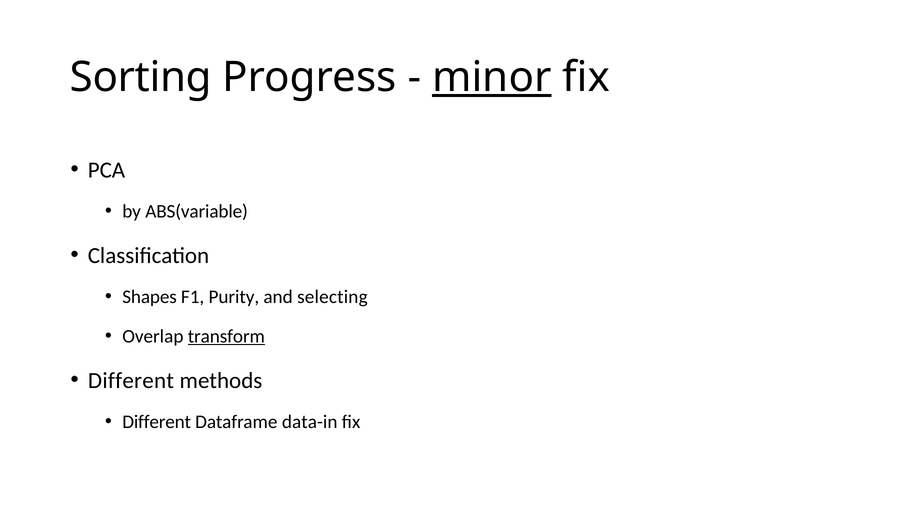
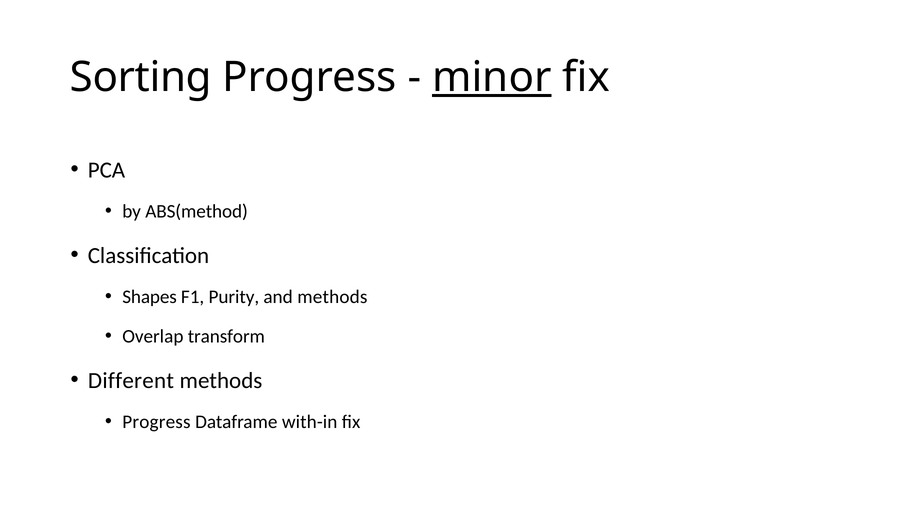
ABS(variable: ABS(variable -> ABS(method
and selecting: selecting -> methods
transform underline: present -> none
Different at (157, 422): Different -> Progress
data-in: data-in -> with-in
